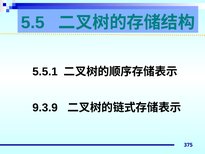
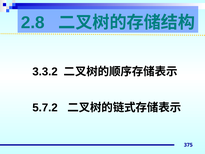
5.5: 5.5 -> 2.8
5.5.1: 5.5.1 -> 3.3.2
9.3.9: 9.3.9 -> 5.7.2
